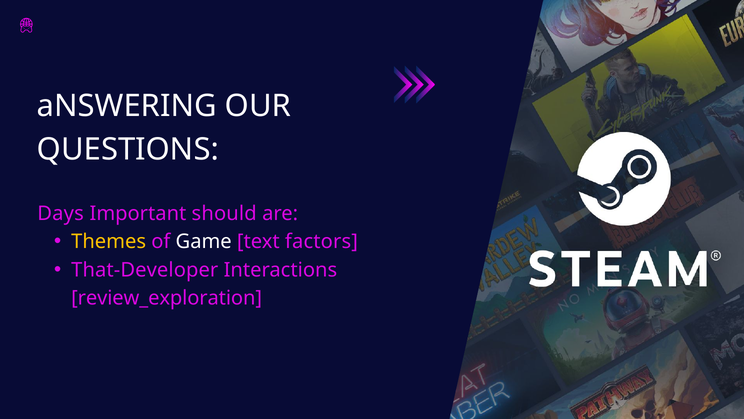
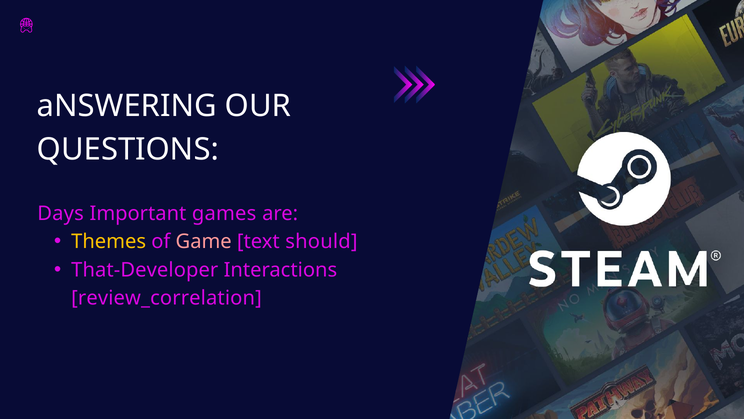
should: should -> games
Game colour: white -> pink
factors: factors -> should
review_exploration: review_exploration -> review_correlation
